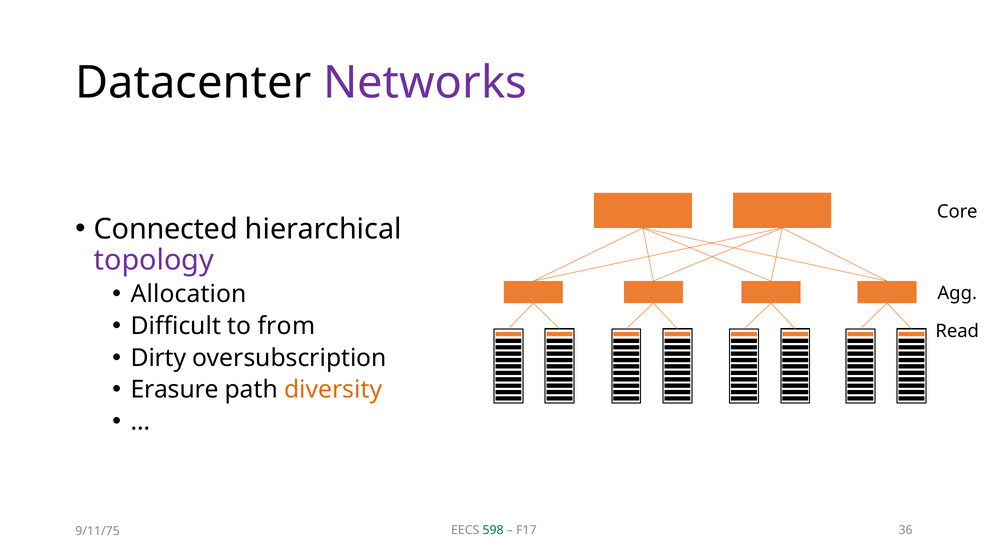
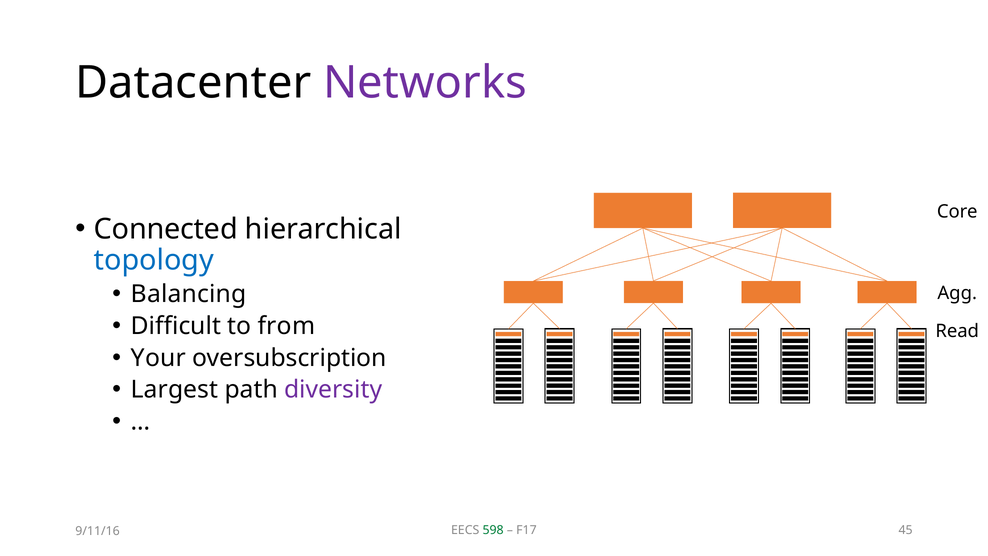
topology colour: purple -> blue
Allocation: Allocation -> Balancing
Dirty: Dirty -> Your
Erasure: Erasure -> Largest
diversity colour: orange -> purple
36: 36 -> 45
9/11/75: 9/11/75 -> 9/11/16
